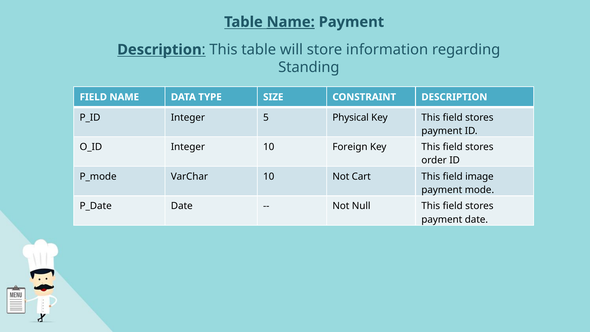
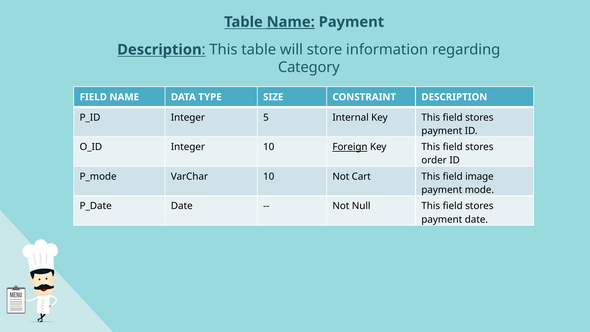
Standing: Standing -> Category
Physical: Physical -> Internal
Foreign underline: none -> present
